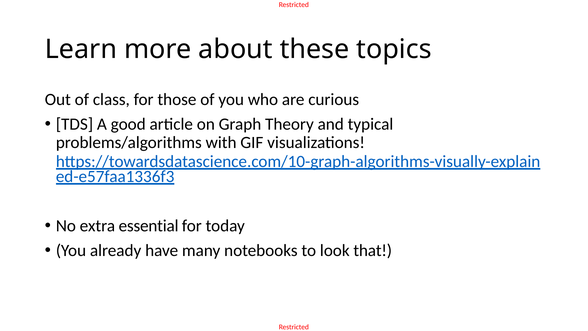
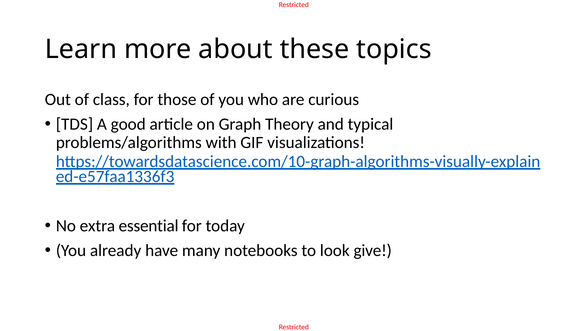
that: that -> give
